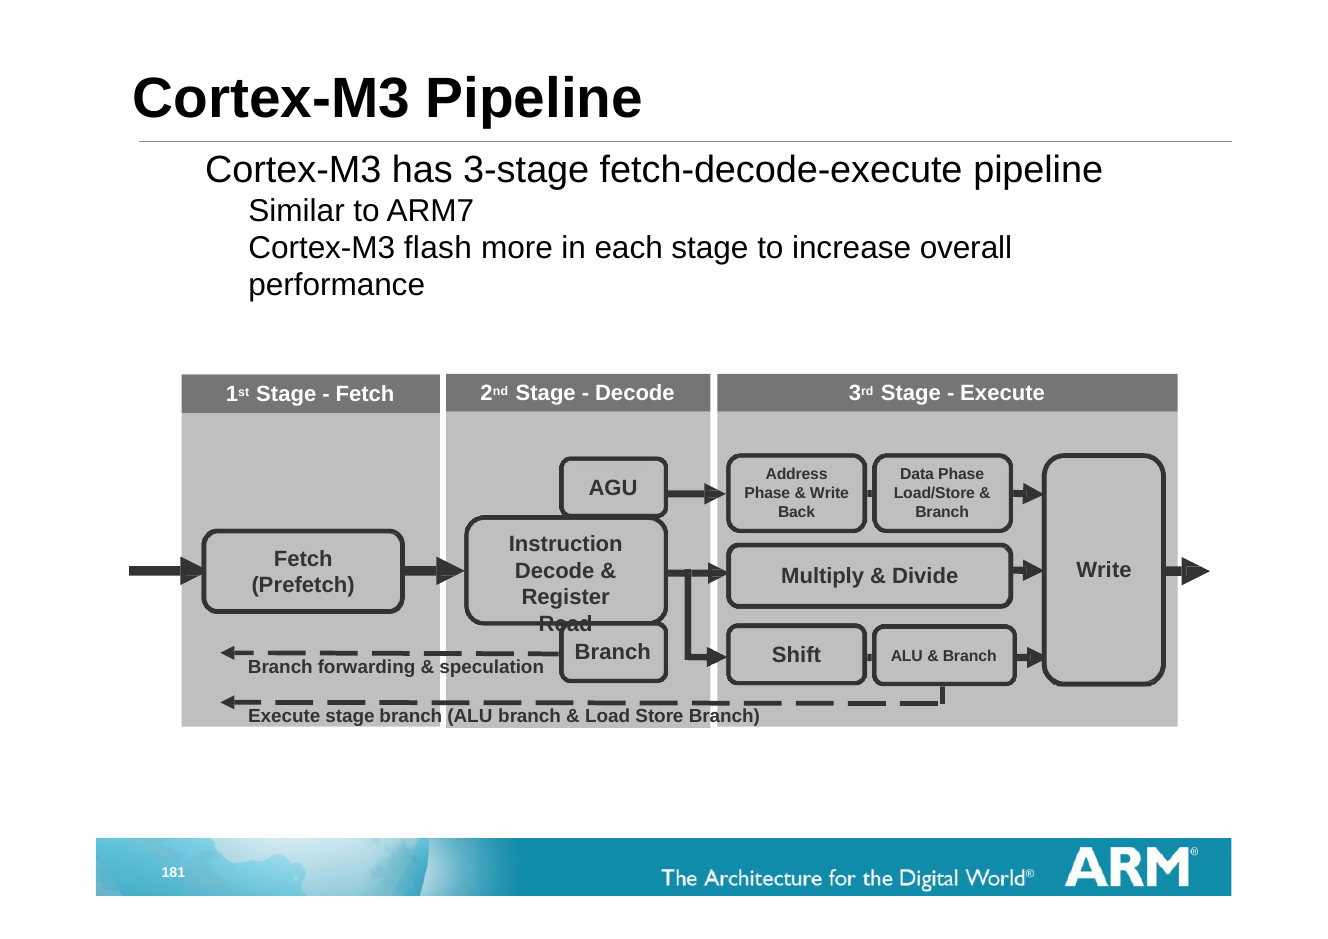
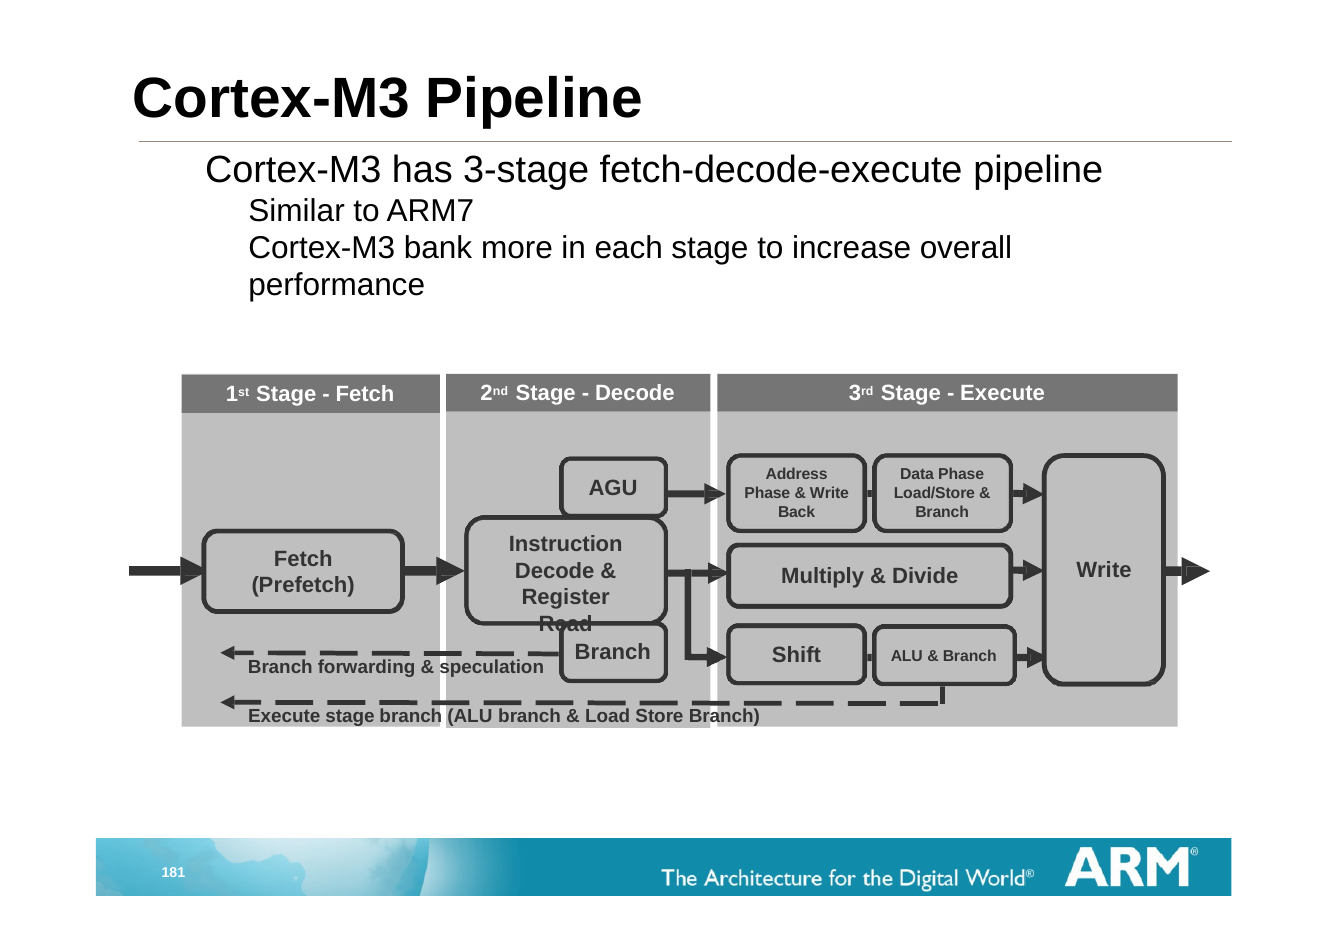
flash: flash -> bank
